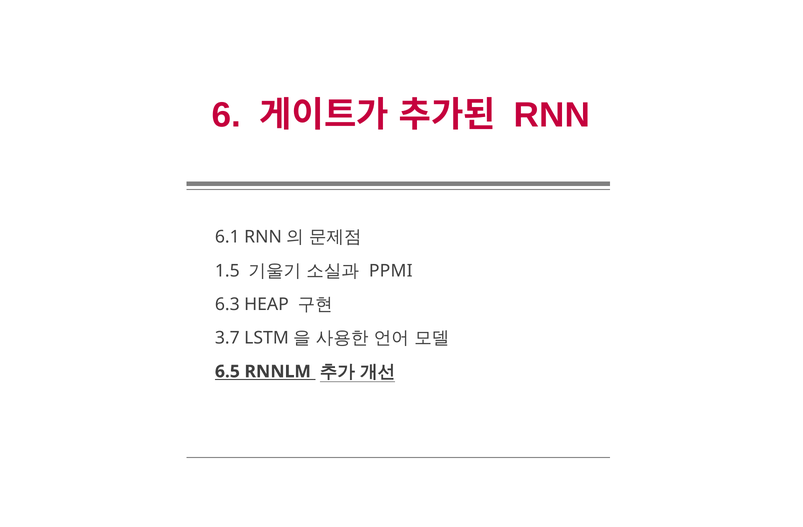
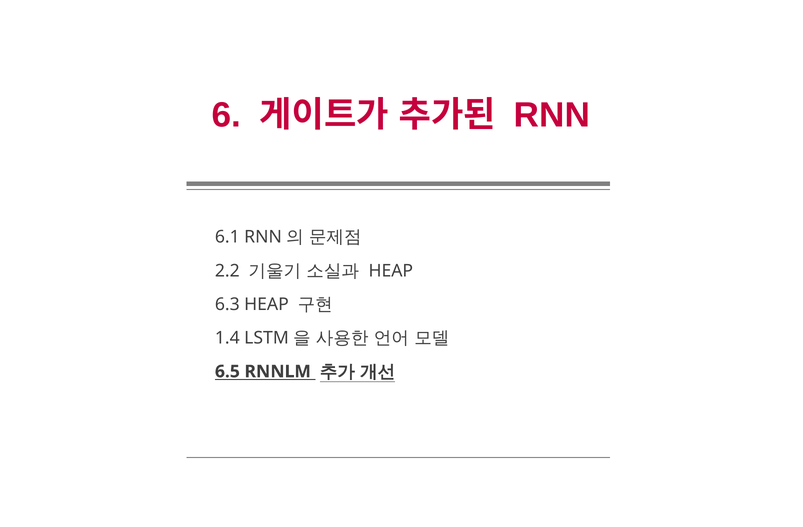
1.5: 1.5 -> 2.2
PPMI at (391, 271): PPMI -> HEAP
3.7: 3.7 -> 1.4
